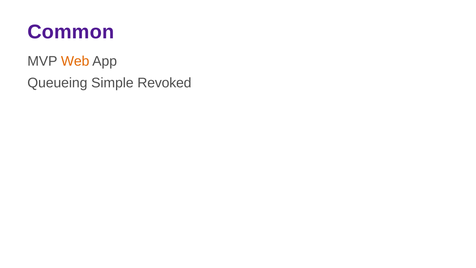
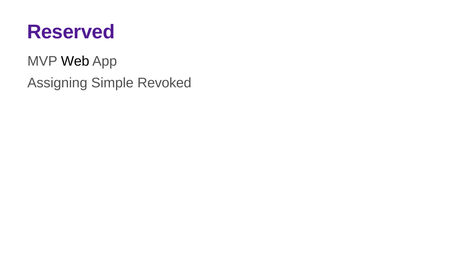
Common: Common -> Reserved
Web colour: orange -> black
Queueing: Queueing -> Assigning
